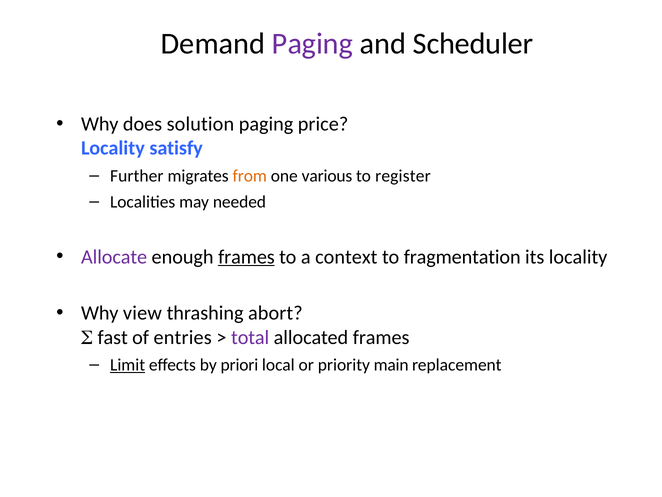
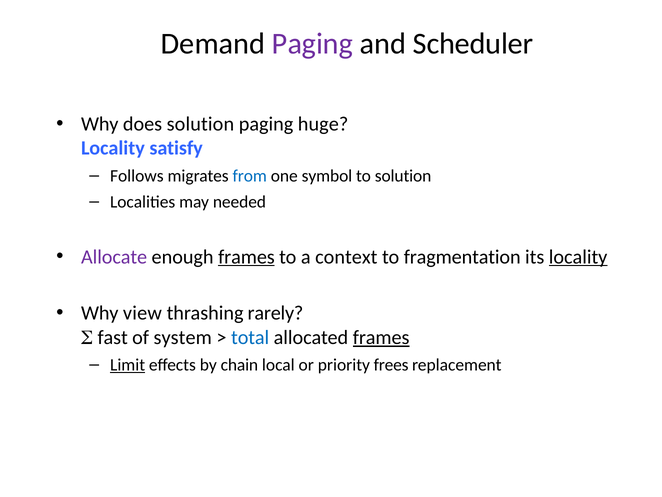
price: price -> huge
Further: Further -> Follows
from colour: orange -> blue
various: various -> symbol
to register: register -> solution
locality at (578, 257) underline: none -> present
abort: abort -> rarely
entries: entries -> system
total colour: purple -> blue
frames at (381, 337) underline: none -> present
priori: priori -> chain
main: main -> frees
